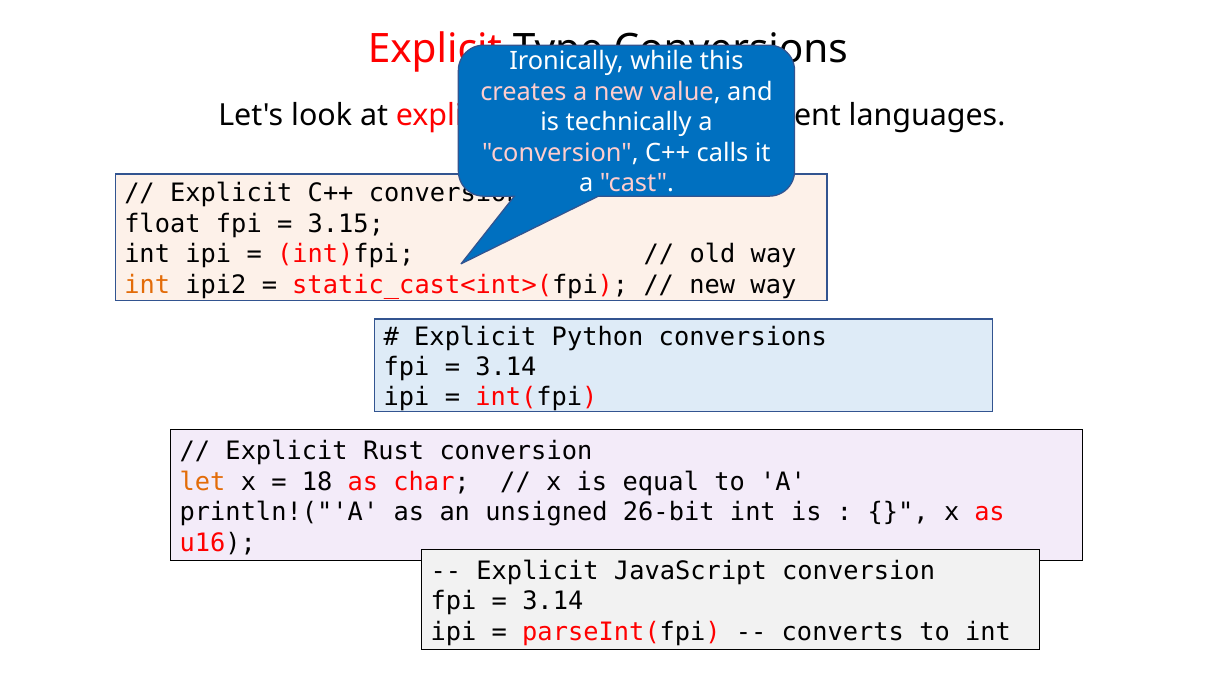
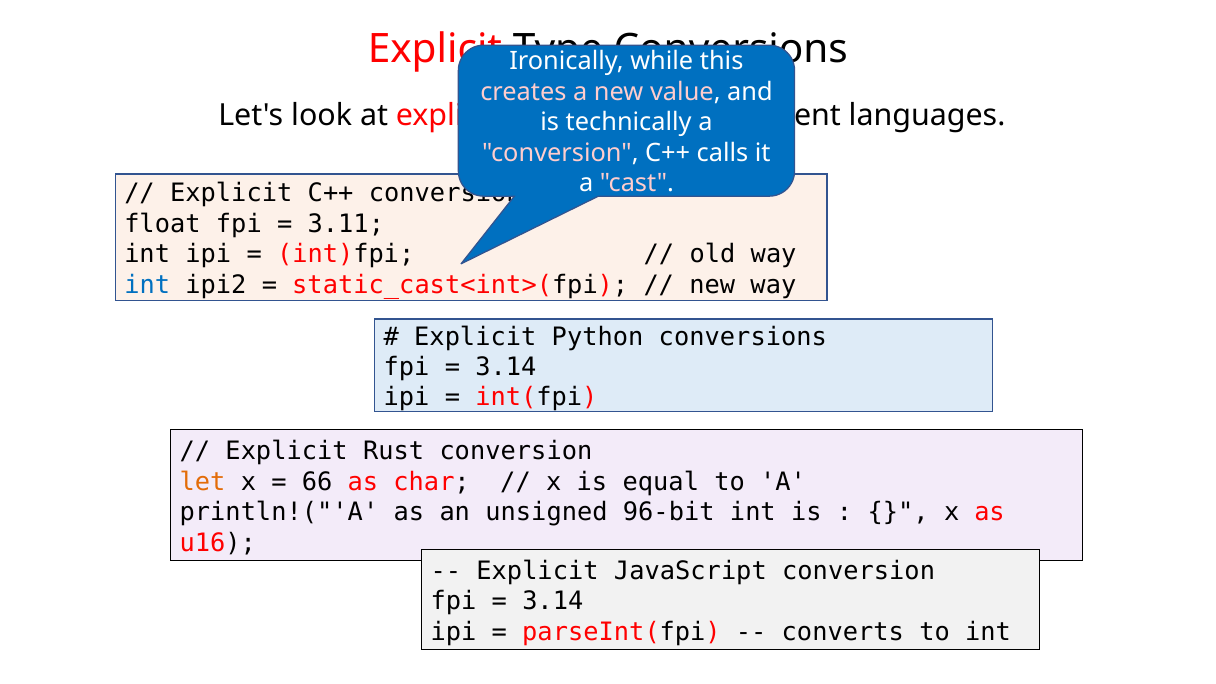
3.15: 3.15 -> 3.11
int at (147, 285) colour: orange -> blue
18: 18 -> 66
26-bit: 26-bit -> 96-bit
